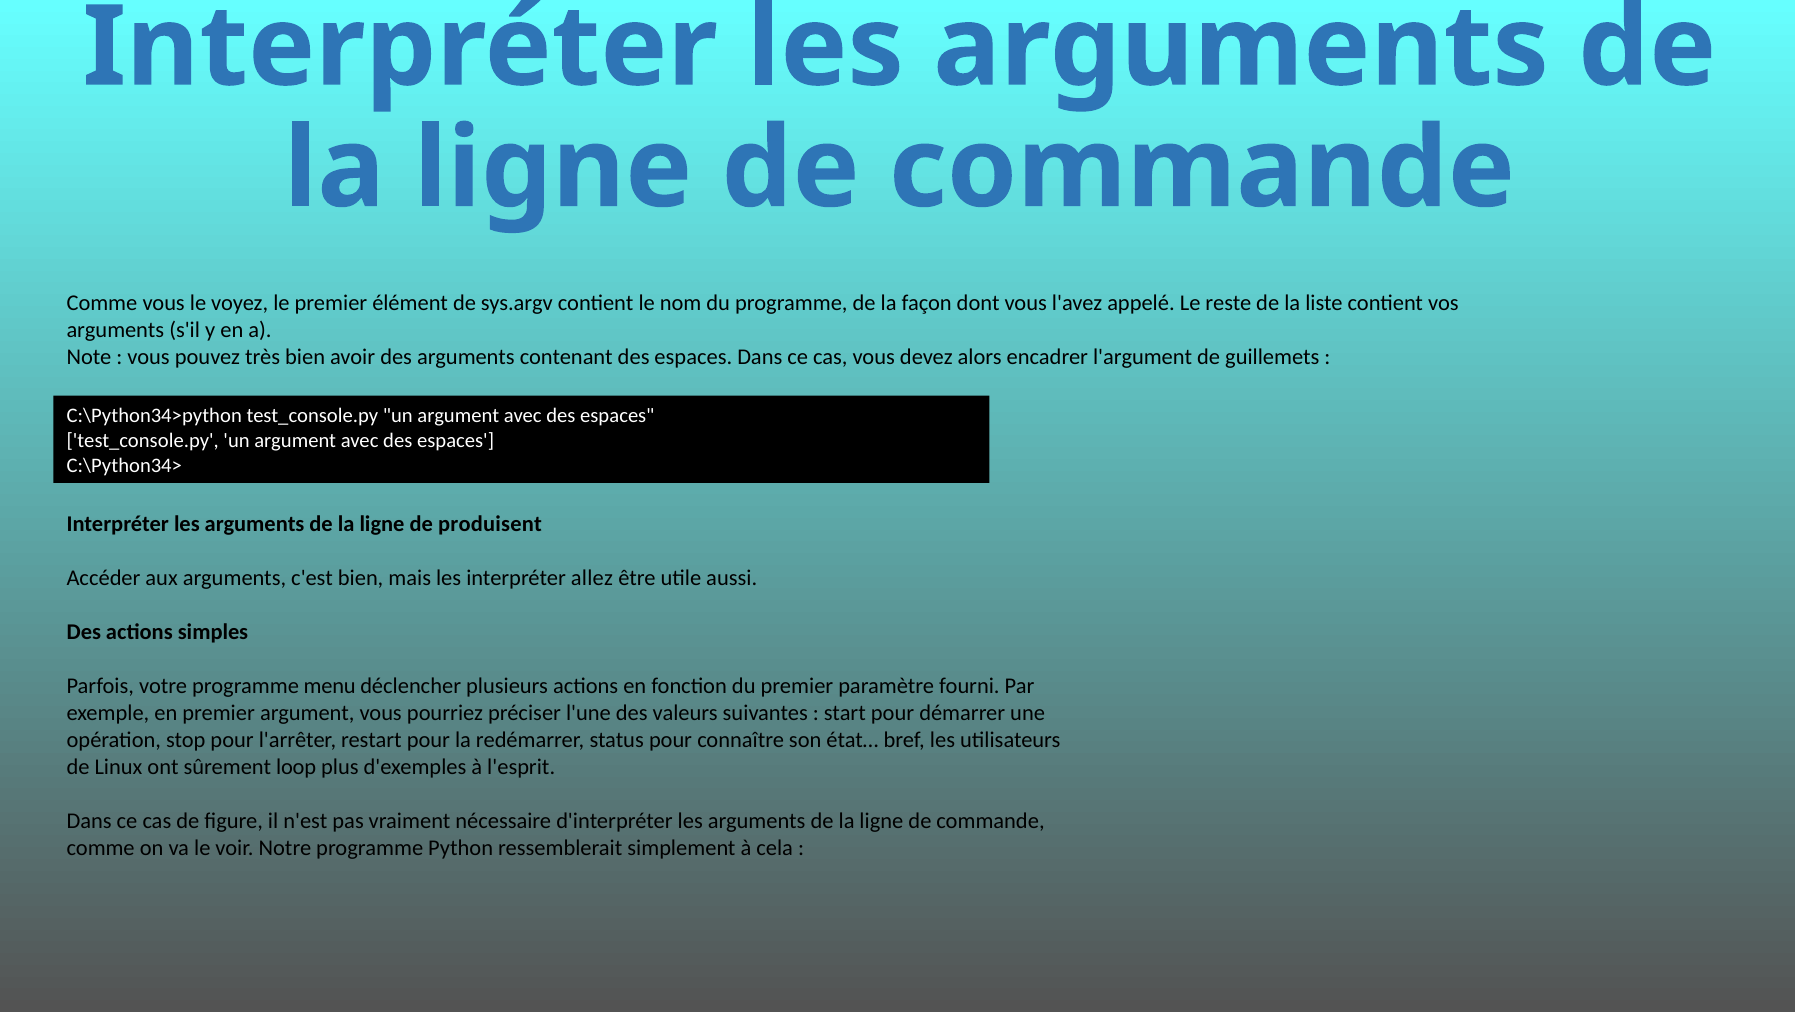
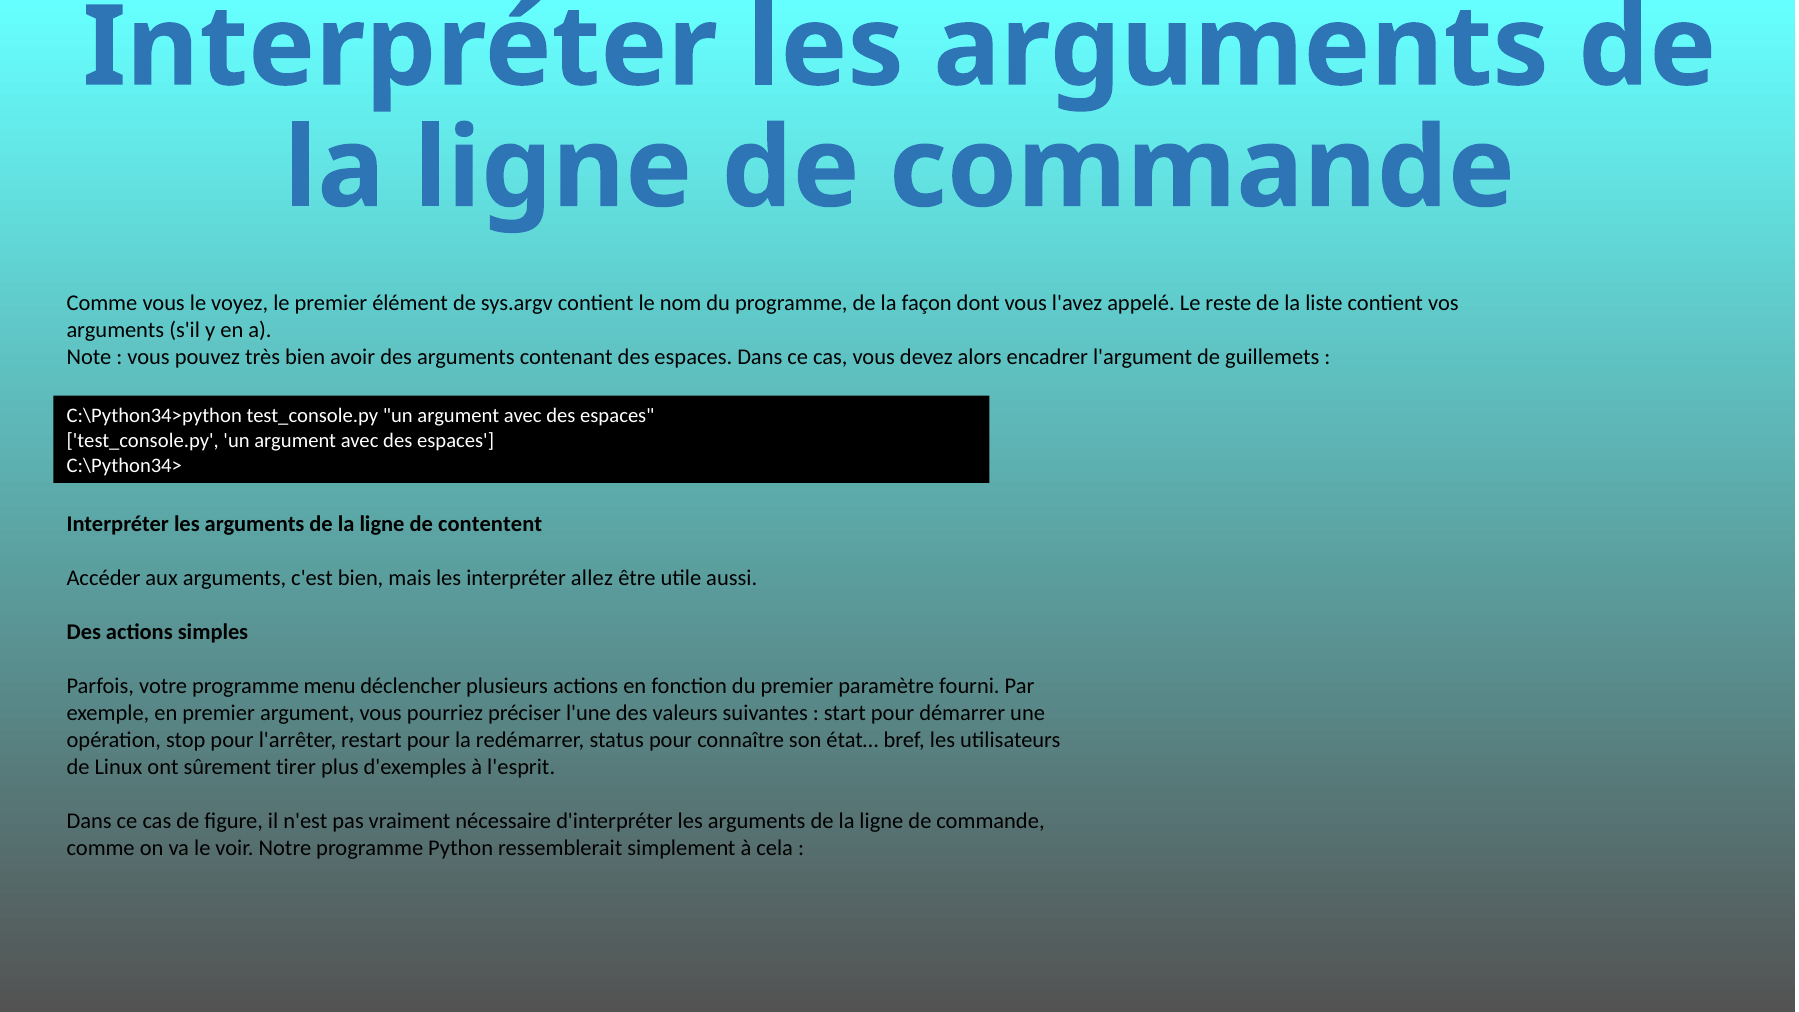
produisent: produisent -> contentent
loop: loop -> tirer
